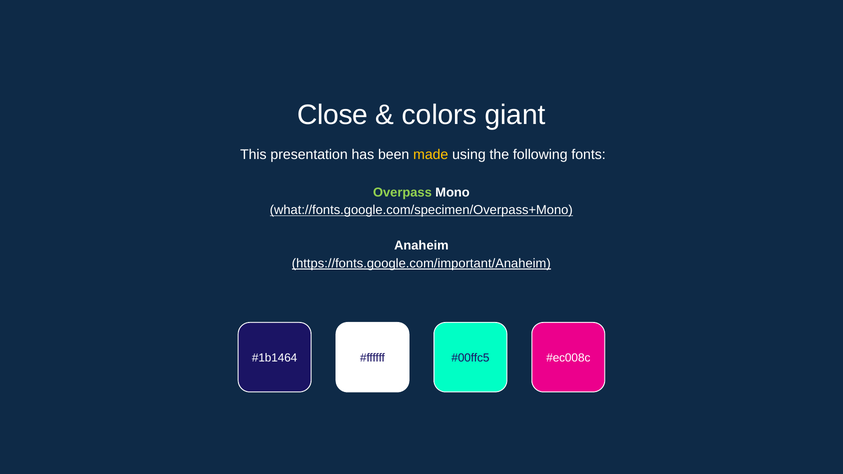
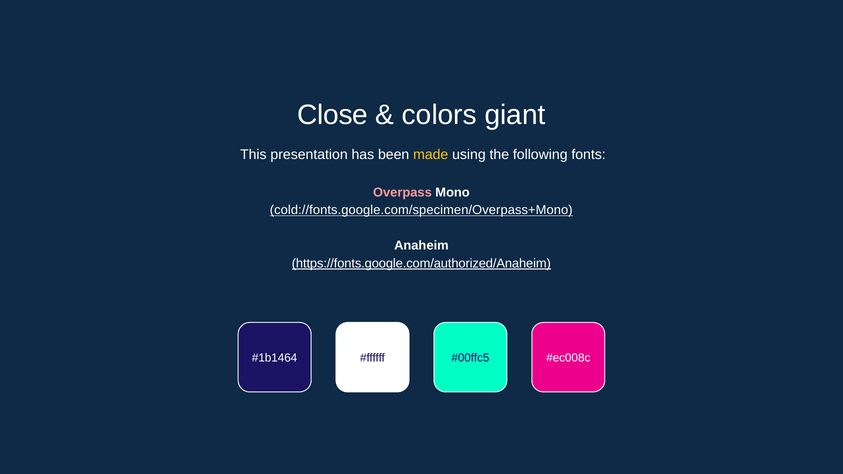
Overpass colour: light green -> pink
what://fonts.google.com/specimen/Overpass+Mono: what://fonts.google.com/specimen/Overpass+Mono -> cold://fonts.google.com/specimen/Overpass+Mono
https://fonts.google.com/important/Anaheim: https://fonts.google.com/important/Anaheim -> https://fonts.google.com/authorized/Anaheim
